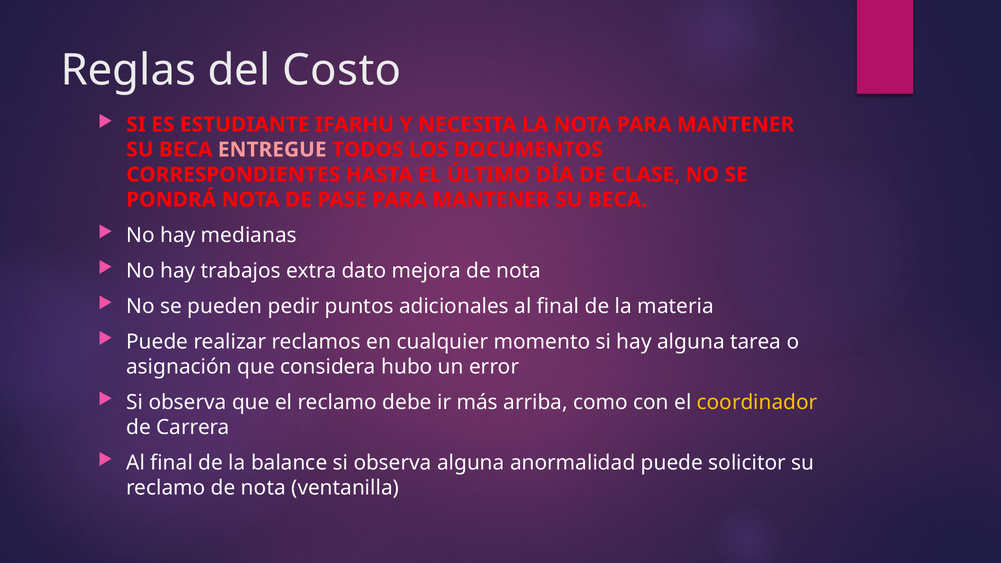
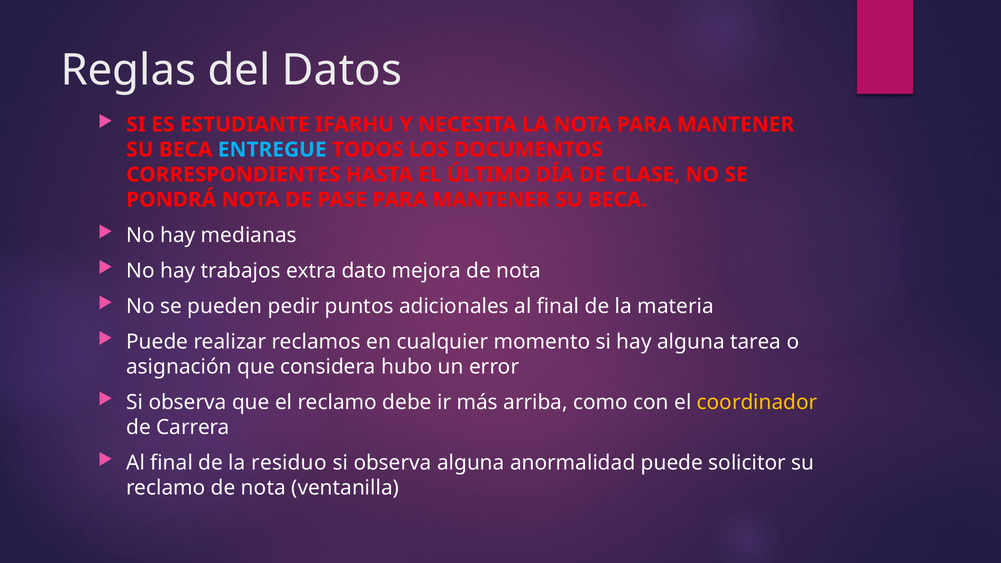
Costo: Costo -> Datos
ENTREGUE colour: pink -> light blue
balance: balance -> residuo
